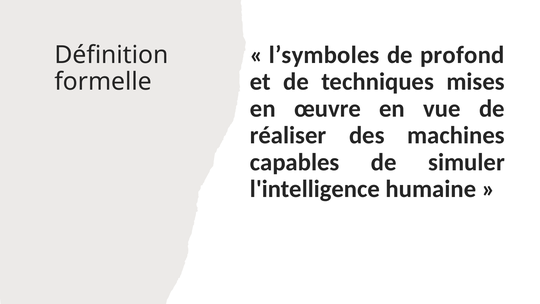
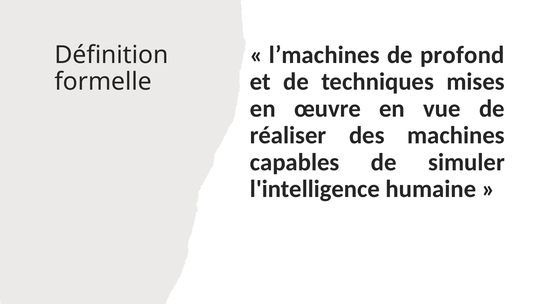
l’symboles: l’symboles -> l’machines
